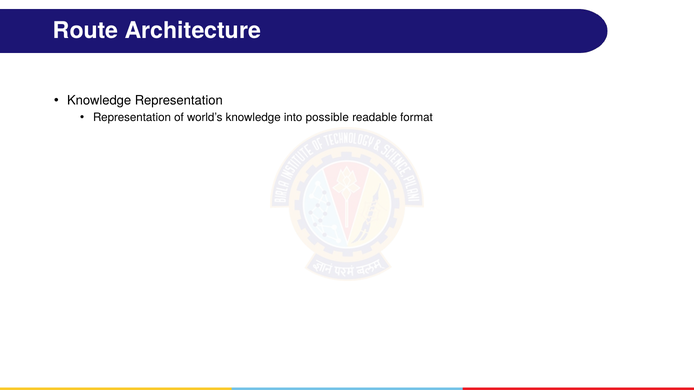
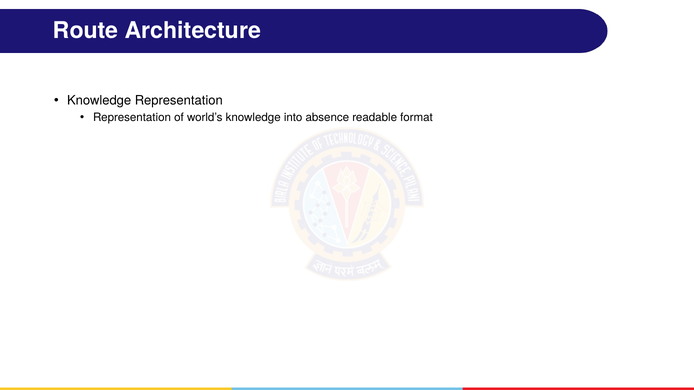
possible: possible -> absence
